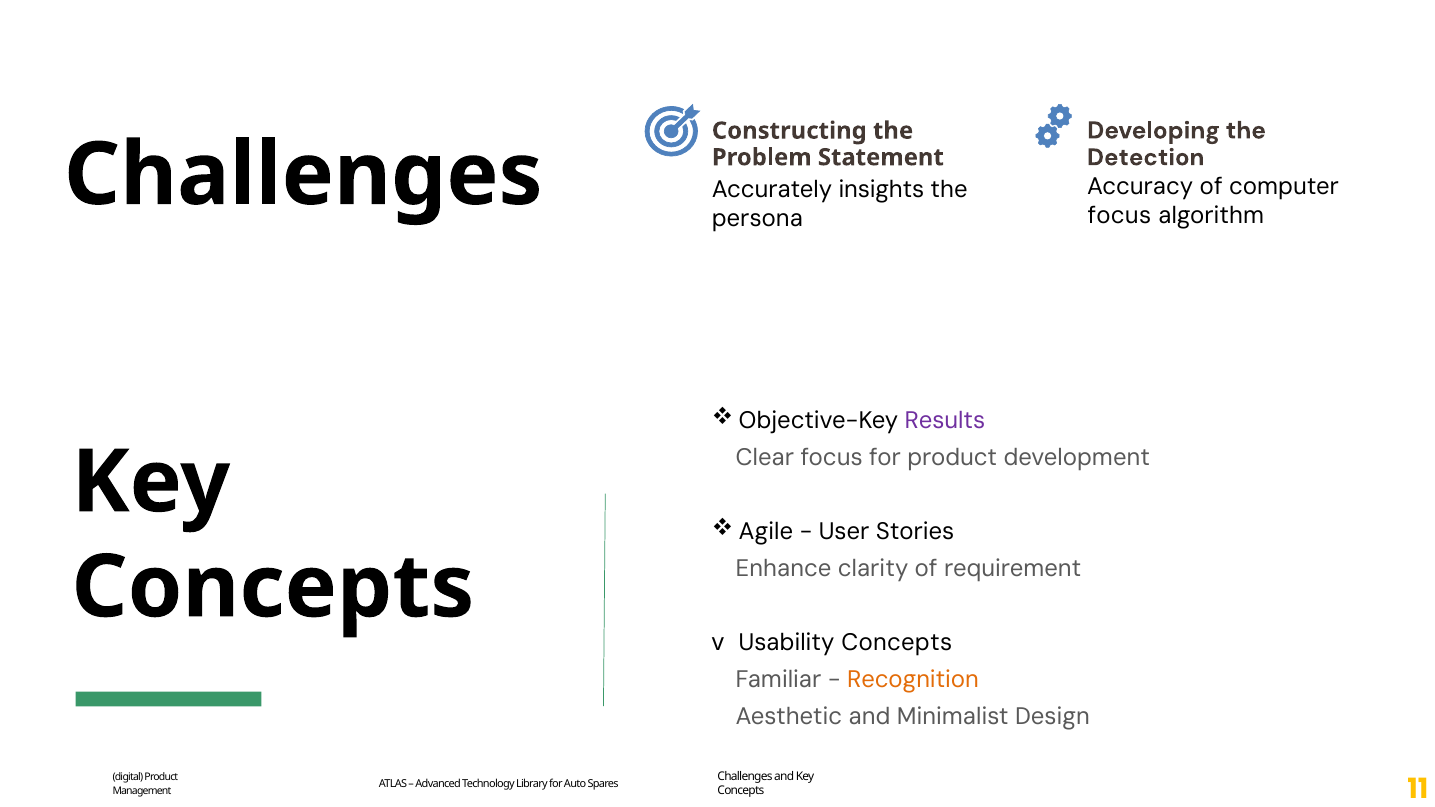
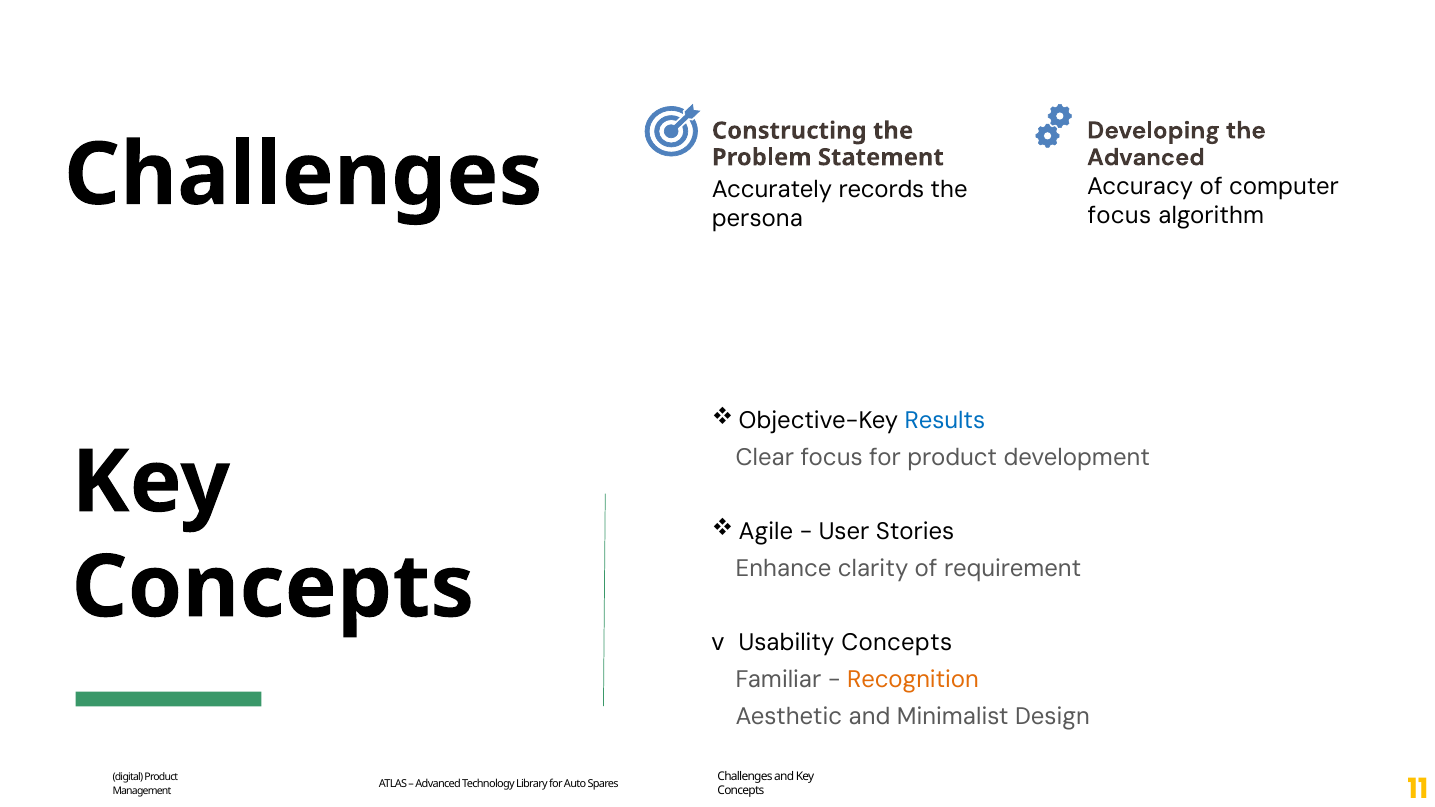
Detection at (1146, 157): Detection -> Advanced
insights: insights -> records
Results colour: purple -> blue
